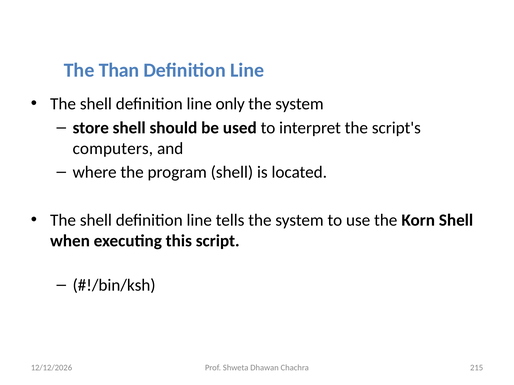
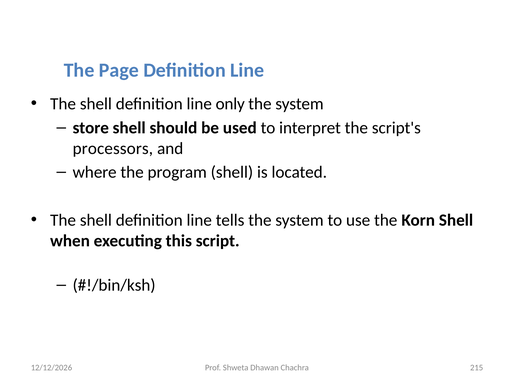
Than: Than -> Page
computers: computers -> processors
